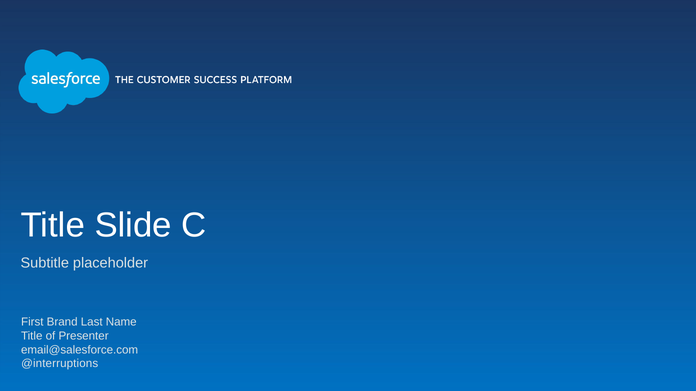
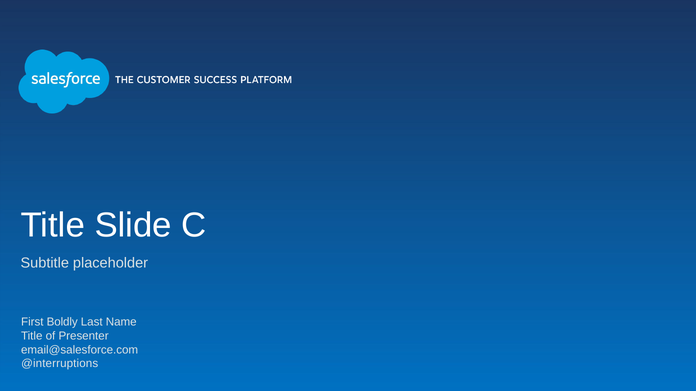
Brand: Brand -> Boldly
